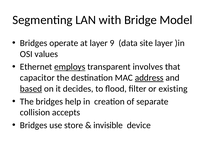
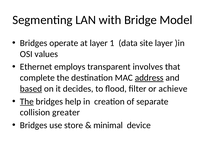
9: 9 -> 1
employs underline: present -> none
capacitor: capacitor -> complete
existing: existing -> achieve
The at (27, 101) underline: none -> present
accepts: accepts -> greater
invisible: invisible -> minimal
